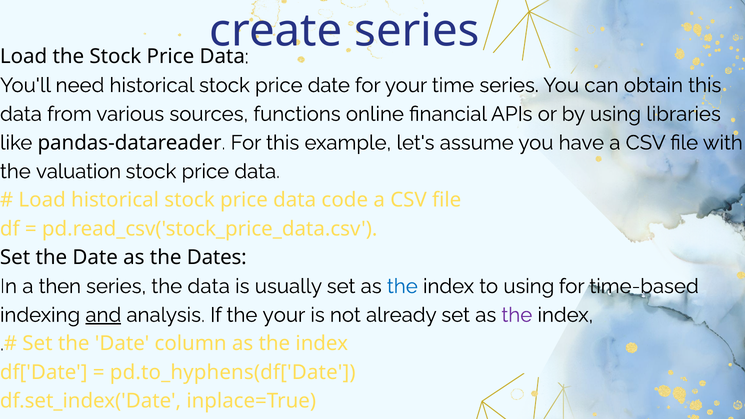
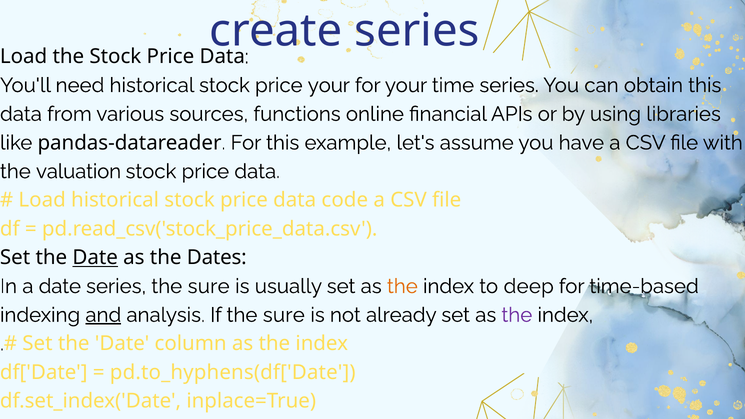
price date: date -> your
Date at (95, 258) underline: none -> present
a then: then -> date
series the data: data -> sure
the at (402, 286) colour: blue -> orange
to using: using -> deep
If the your: your -> sure
